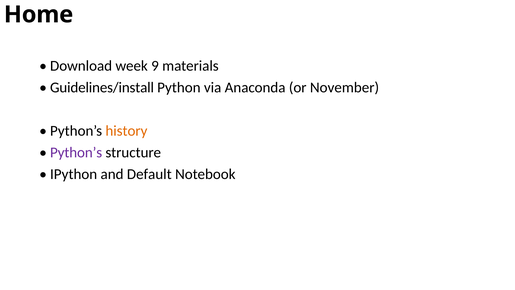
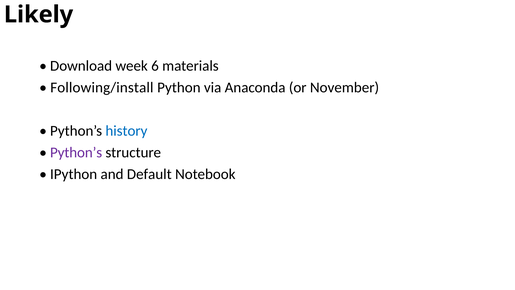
Home: Home -> Likely
9: 9 -> 6
Guidelines/install: Guidelines/install -> Following/install
history colour: orange -> blue
